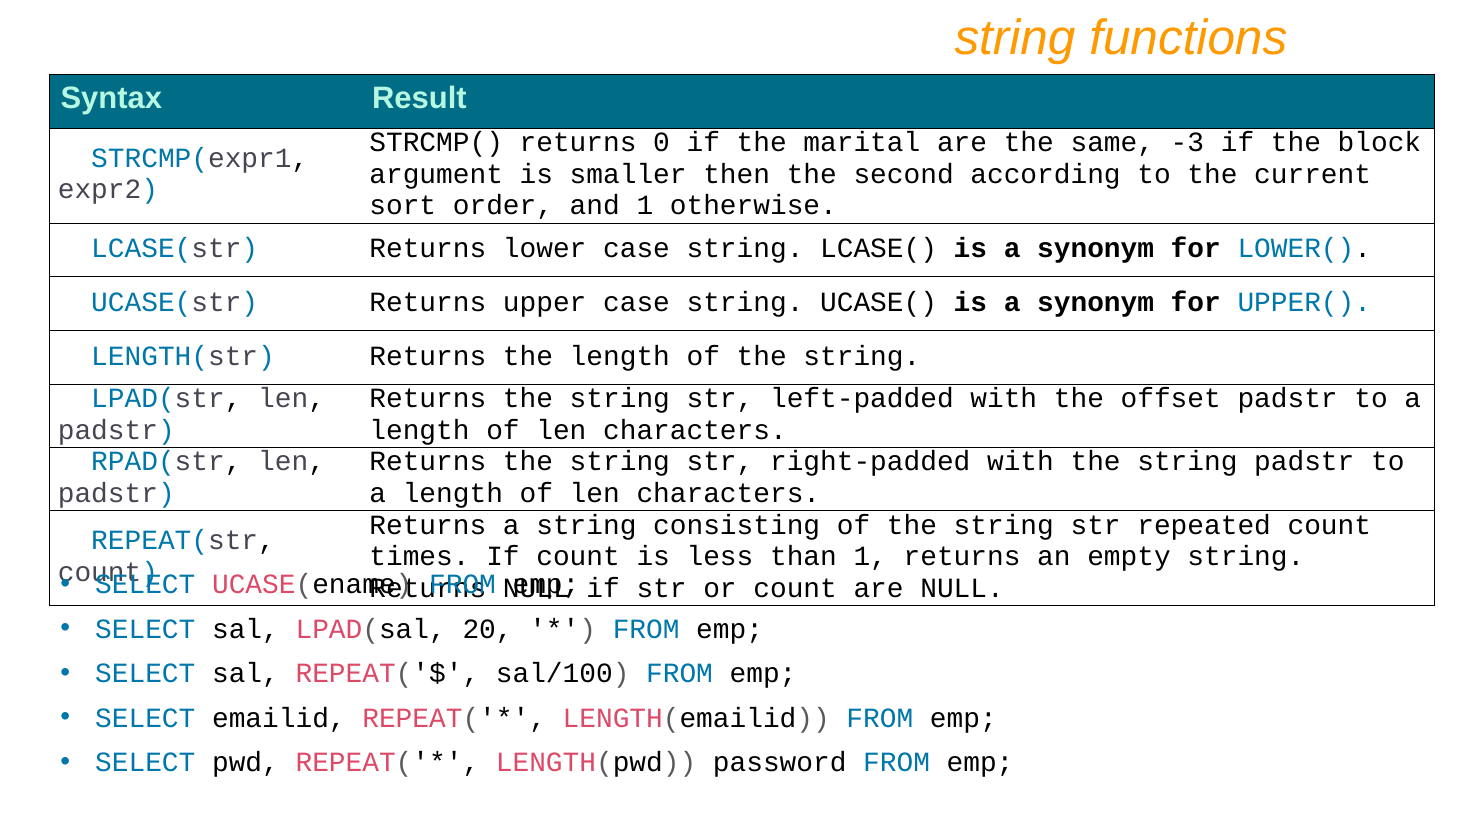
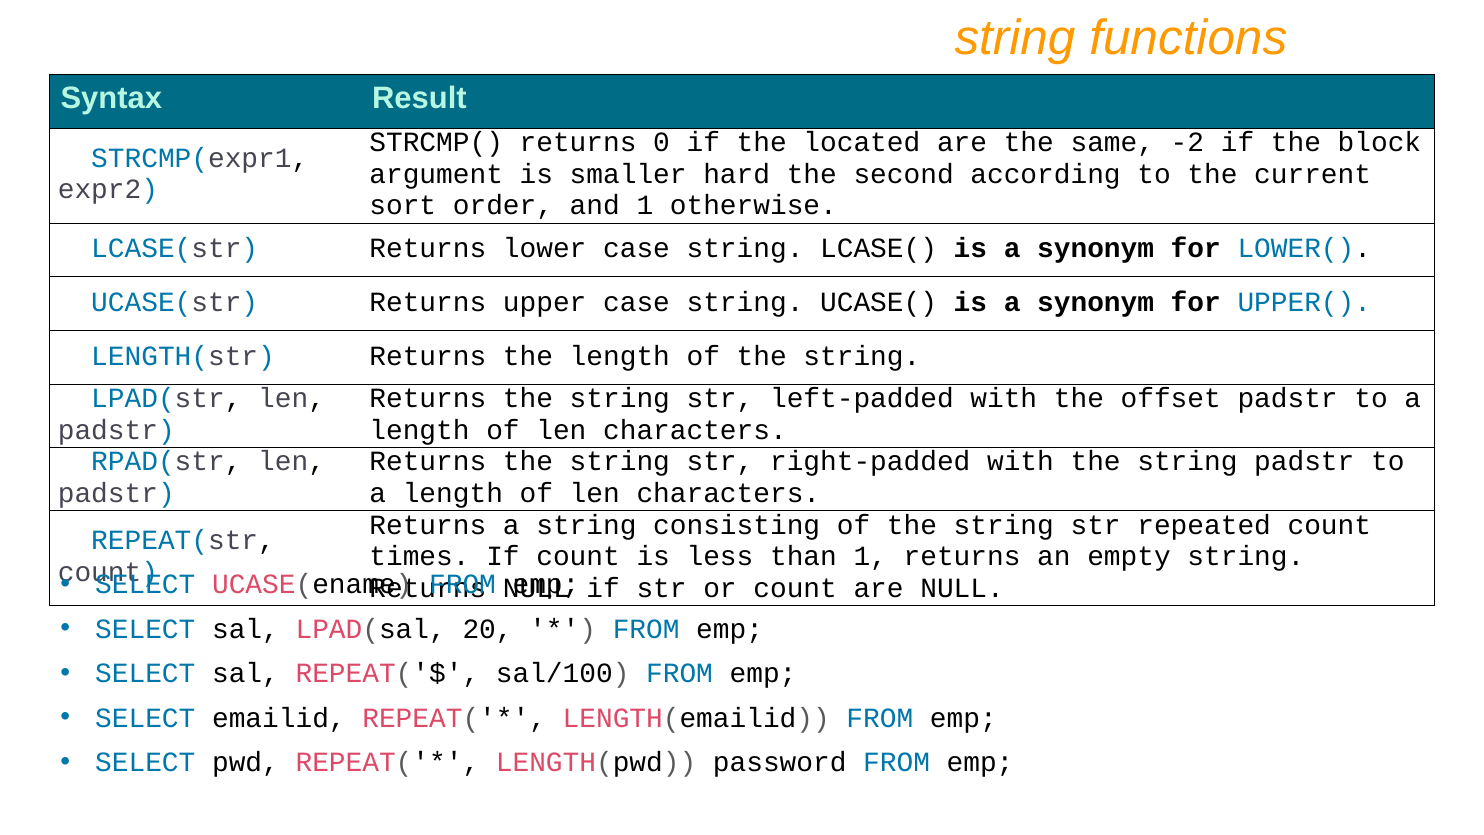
marital: marital -> located
-3: -3 -> -2
then: then -> hard
